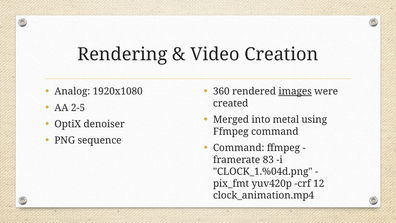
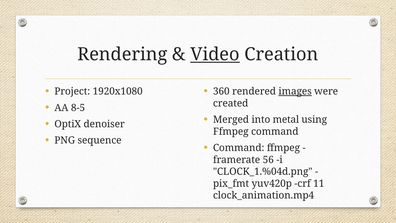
Video underline: none -> present
Analog: Analog -> Project
2-5: 2-5 -> 8-5
83: 83 -> 56
12: 12 -> 11
